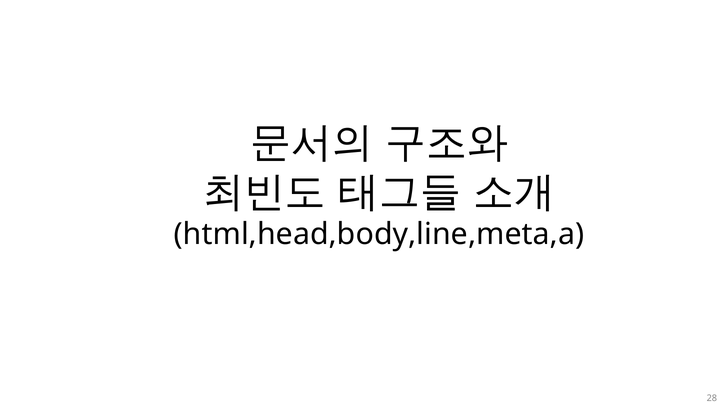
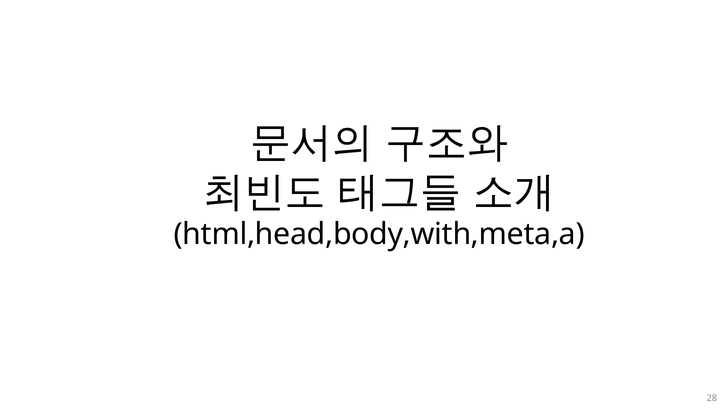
html,head,body,line,meta,a: html,head,body,line,meta,a -> html,head,body,with,meta,a
